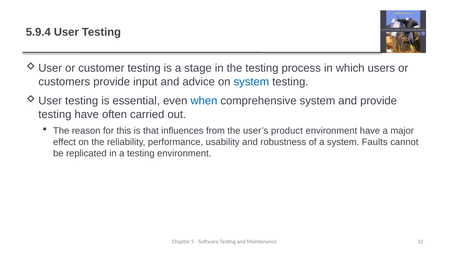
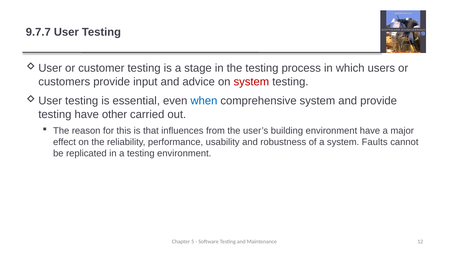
5.9.4: 5.9.4 -> 9.7.7
system at (251, 82) colour: blue -> red
often: often -> other
product: product -> building
